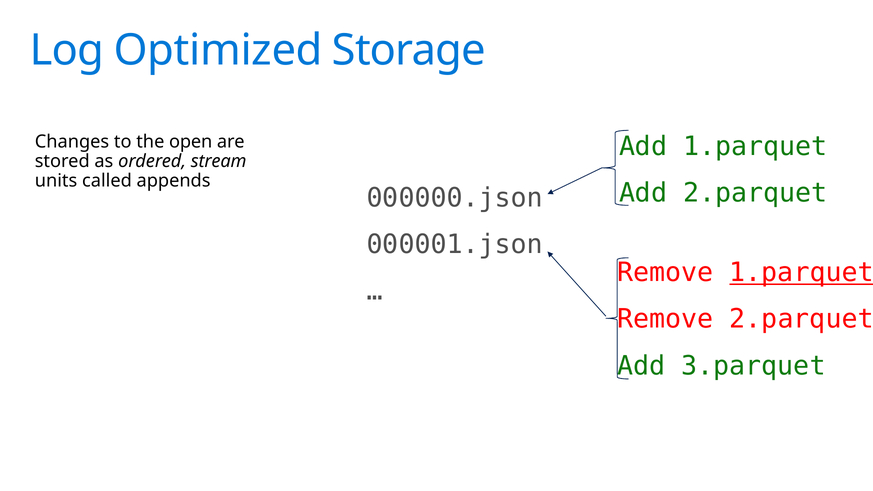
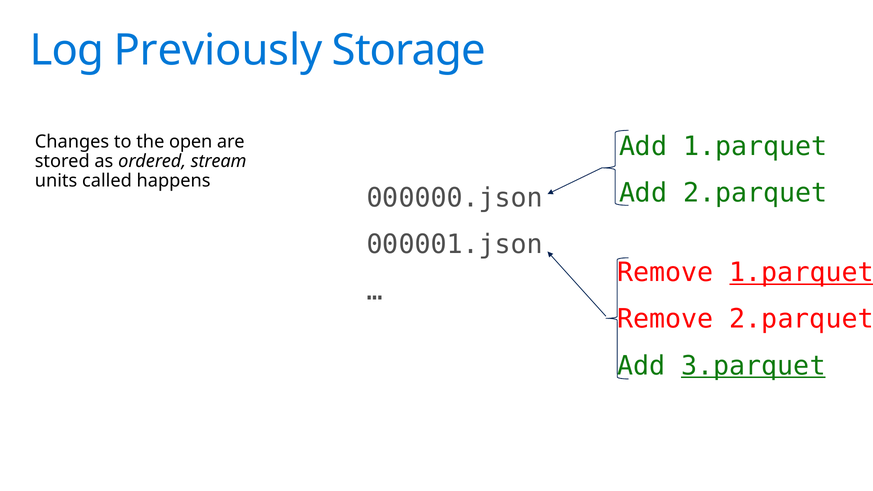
Optimized: Optimized -> Previously
appends: appends -> happens
3.parquet underline: none -> present
